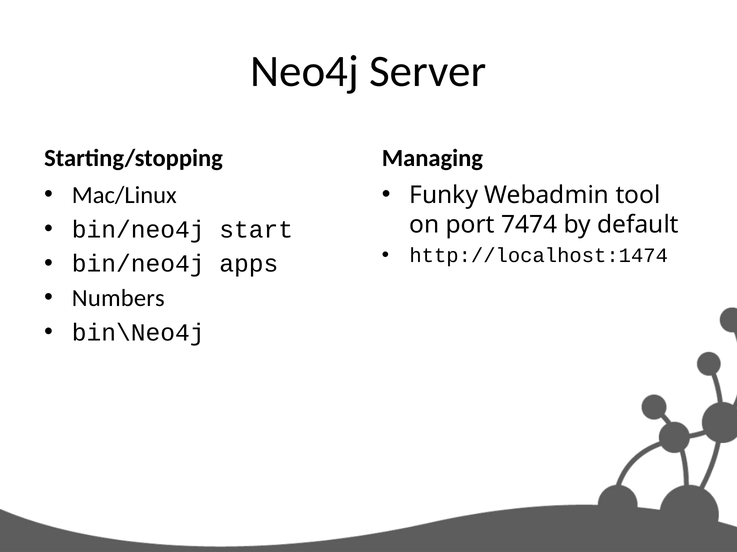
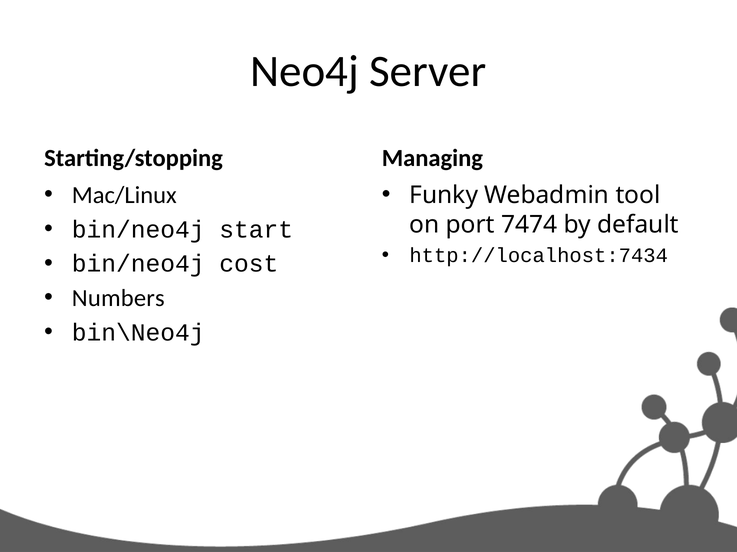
http://localhost:1474: http://localhost:1474 -> http://localhost:7434
apps: apps -> cost
